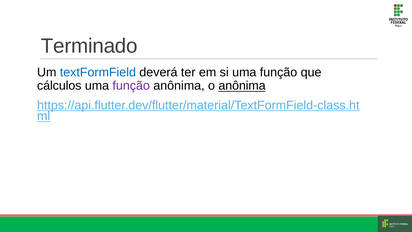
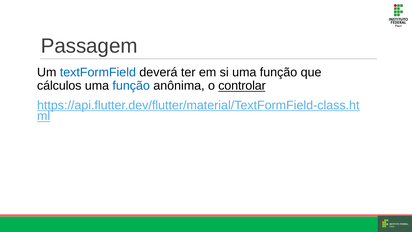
Terminado: Terminado -> Passagem
função at (131, 86) colour: purple -> blue
o anônima: anônima -> controlar
